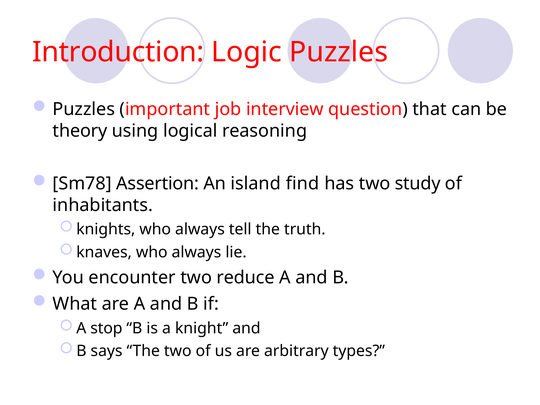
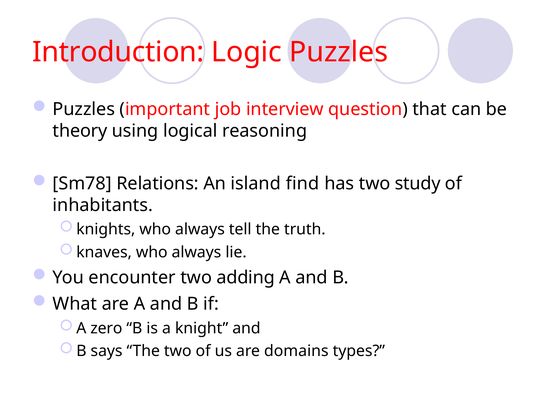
Assertion: Assertion -> Relations
reduce: reduce -> adding
stop: stop -> zero
arbitrary: arbitrary -> domains
